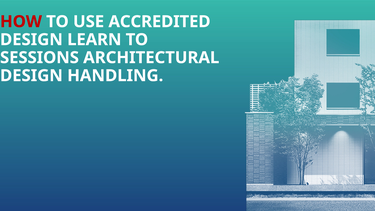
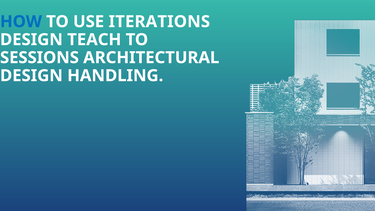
HOW colour: red -> blue
ACCREDITED: ACCREDITED -> ITERATIONS
LEARN: LEARN -> TEACH
